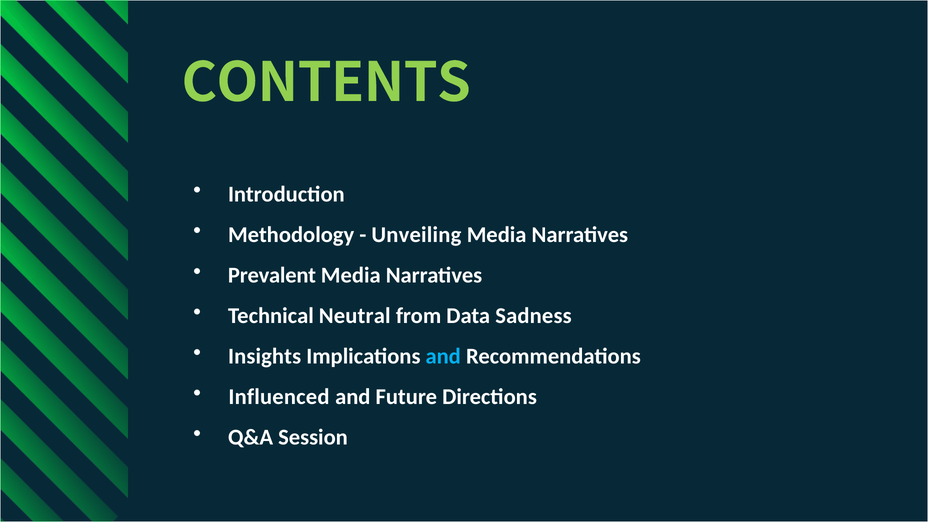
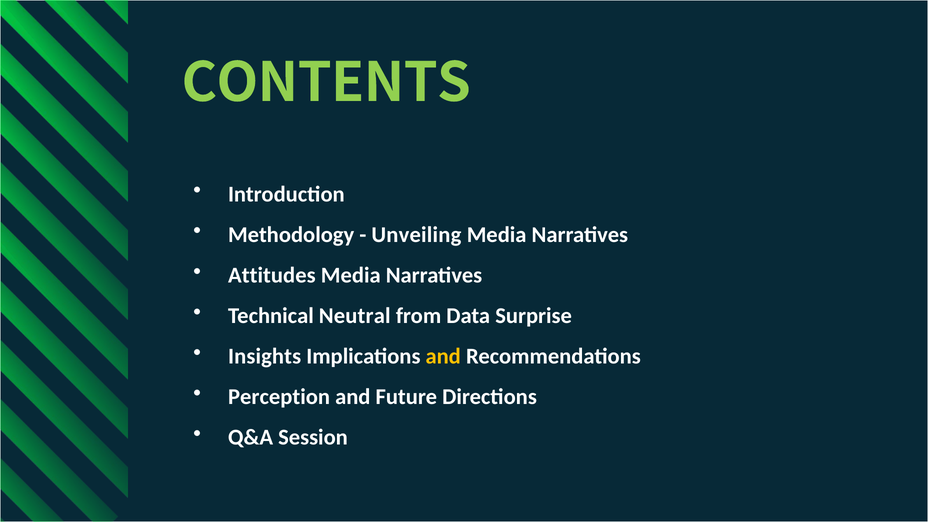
Prevalent: Prevalent -> Attitudes
Sadness: Sadness -> Surprise
and at (443, 356) colour: light blue -> yellow
Influenced: Influenced -> Perception
